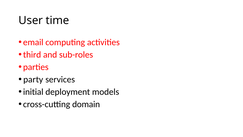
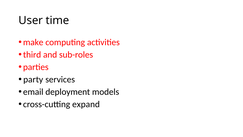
email: email -> make
initial: initial -> email
domain: domain -> expand
